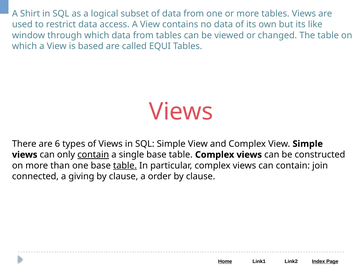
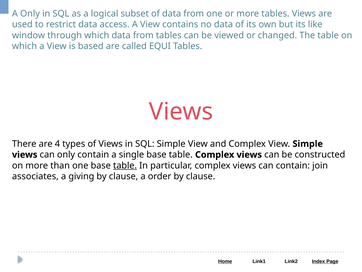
A Shirt: Shirt -> Only
6: 6 -> 4
contain at (93, 154) underline: present -> none
connected: connected -> associates
